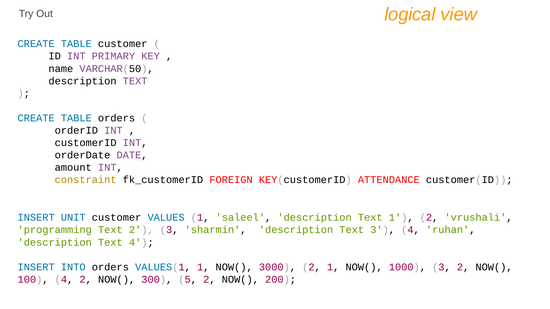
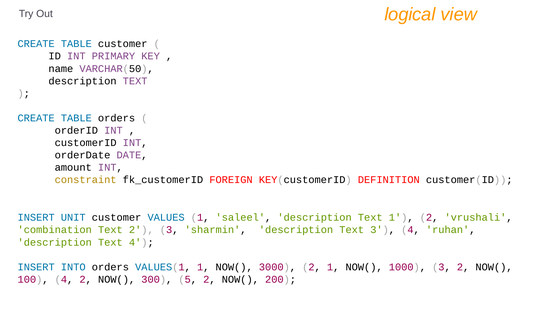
ATTENDANCE: ATTENDANCE -> DEFINITION
programming: programming -> combination
